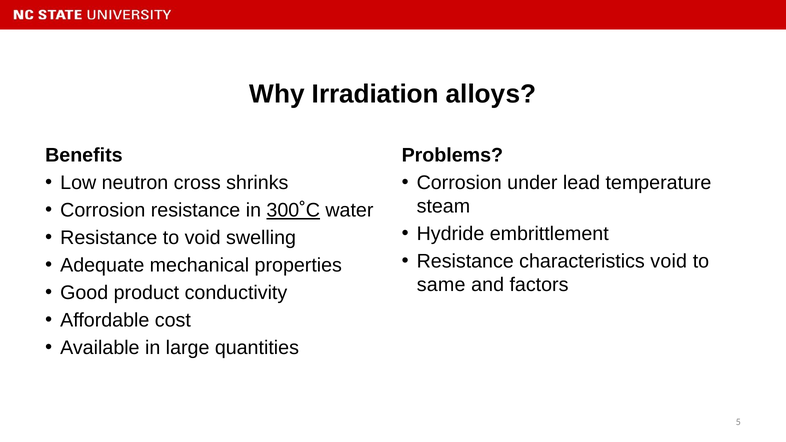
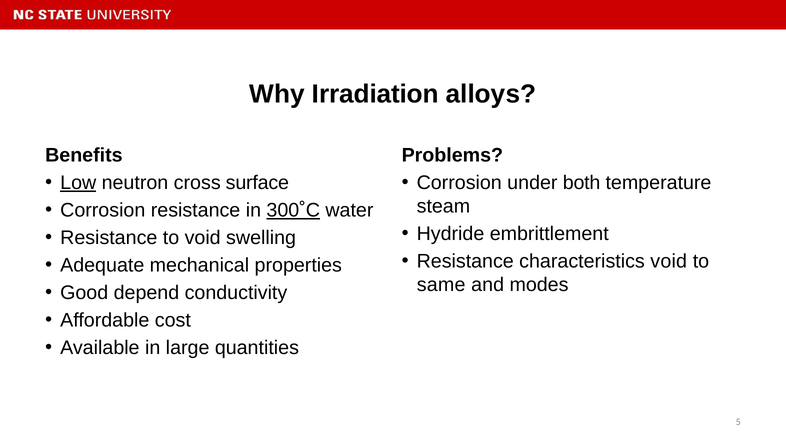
Low underline: none -> present
shrinks: shrinks -> surface
lead: lead -> both
factors: factors -> modes
product: product -> depend
